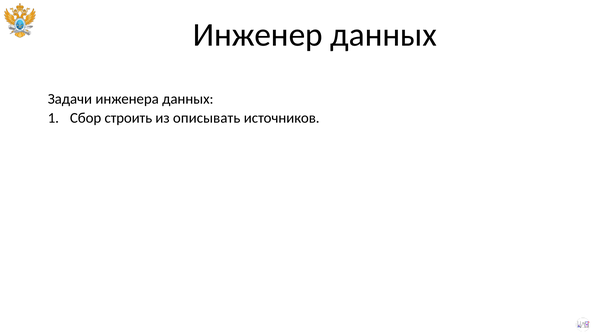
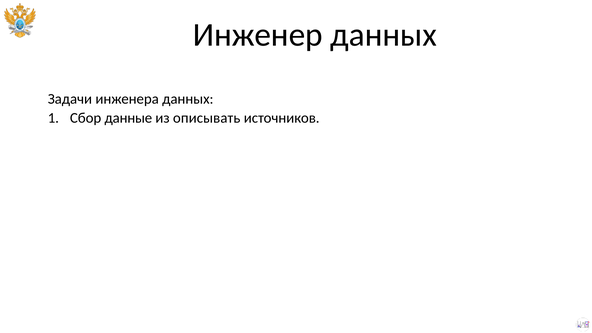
строить: строить -> данные
